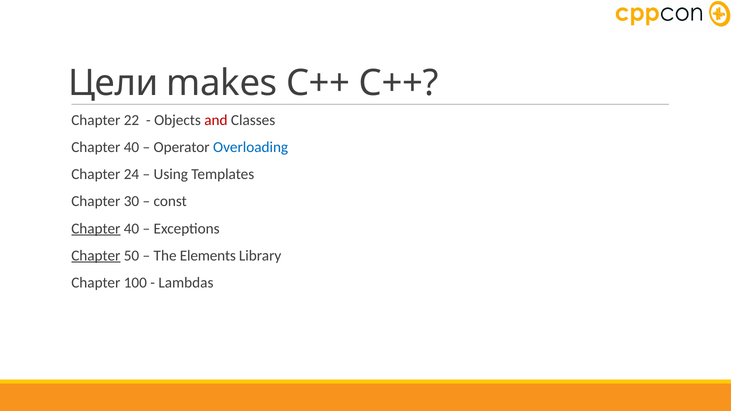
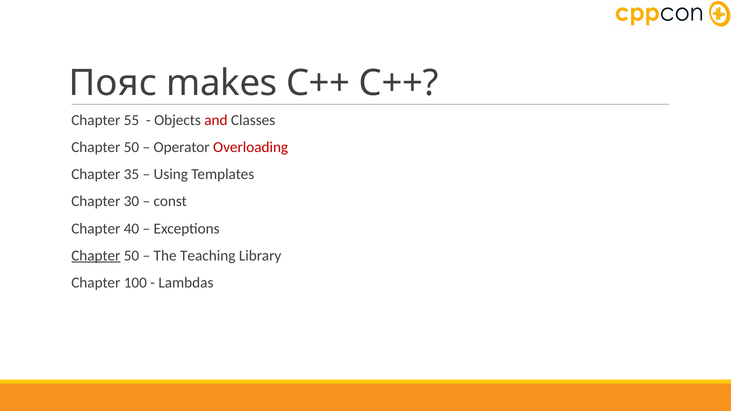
Цели: Цели -> Пояс
22: 22 -> 55
40 at (131, 147): 40 -> 50
Overloading colour: blue -> red
24: 24 -> 35
Chapter at (96, 229) underline: present -> none
Elements: Elements -> Teaching
